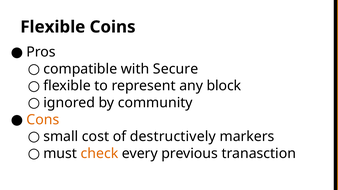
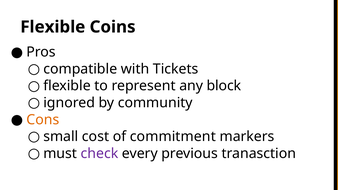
Secure: Secure -> Tickets
destructively: destructively -> commitment
check colour: orange -> purple
